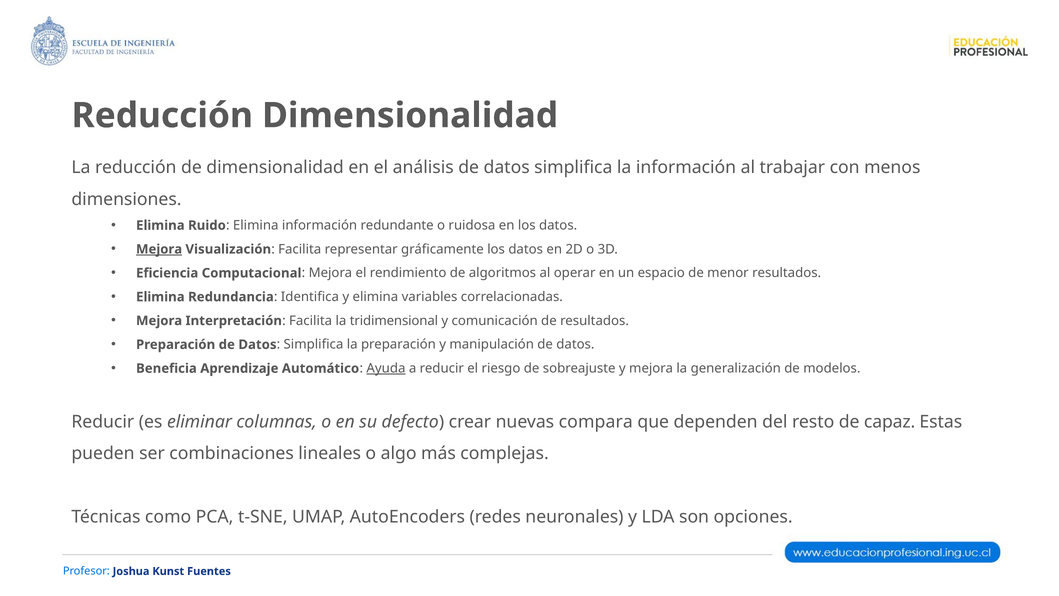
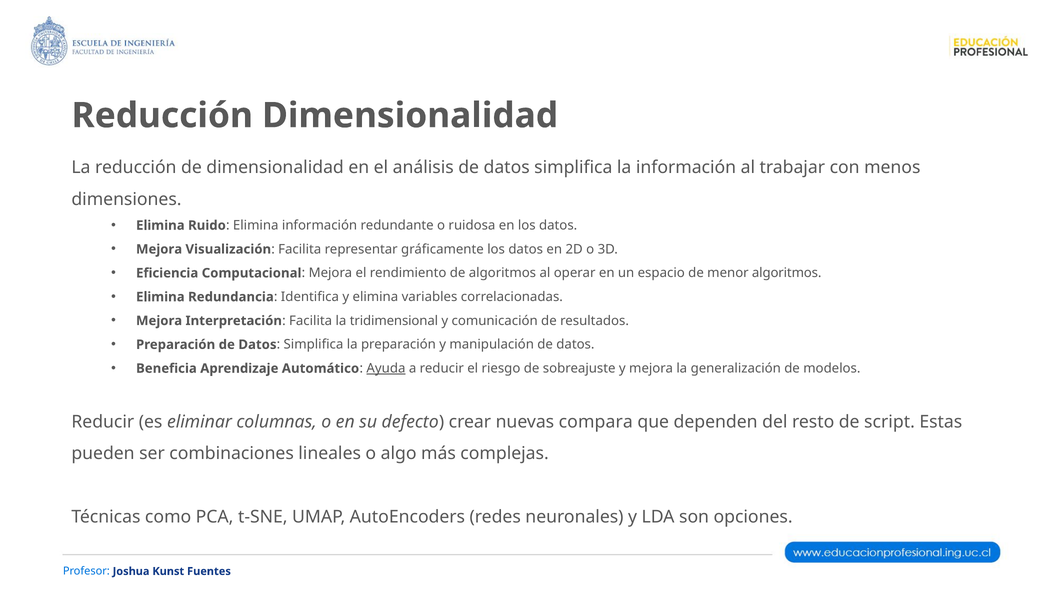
Mejora at (159, 249) underline: present -> none
menor resultados: resultados -> algoritmos
capaz: capaz -> script
